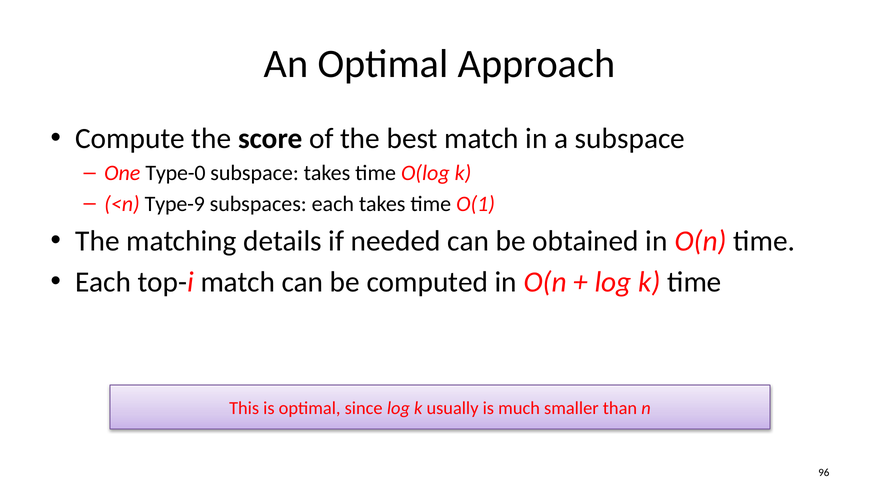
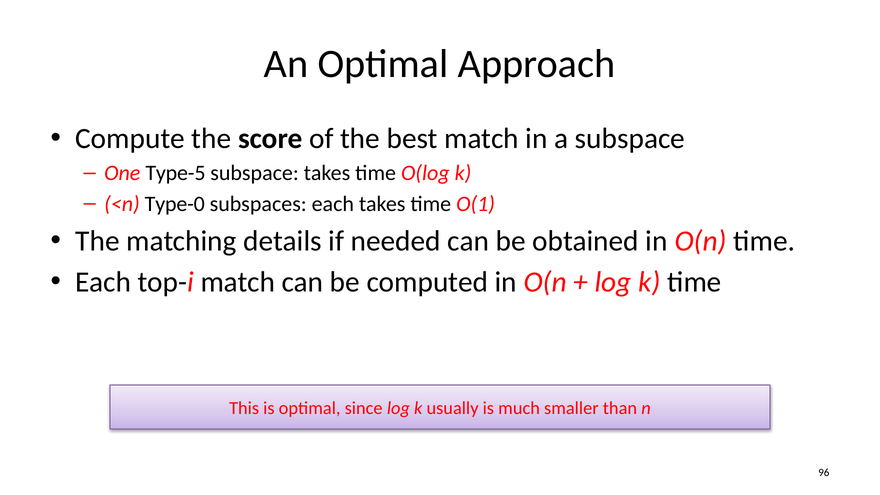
Type-0: Type-0 -> Type-5
Type-9: Type-9 -> Type-0
